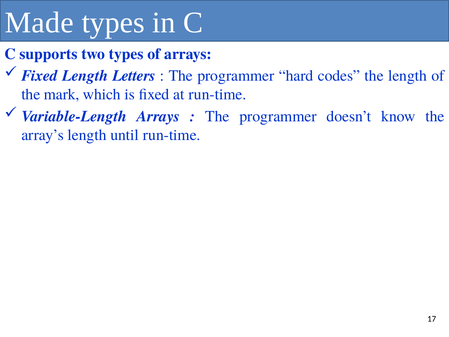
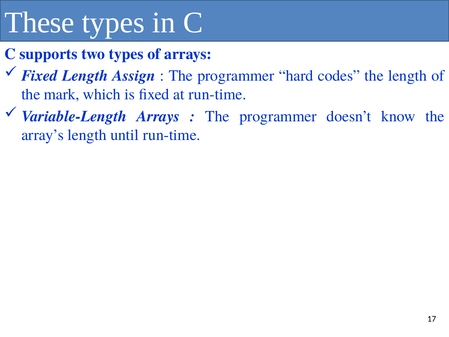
Made: Made -> These
Letters: Letters -> Assign
